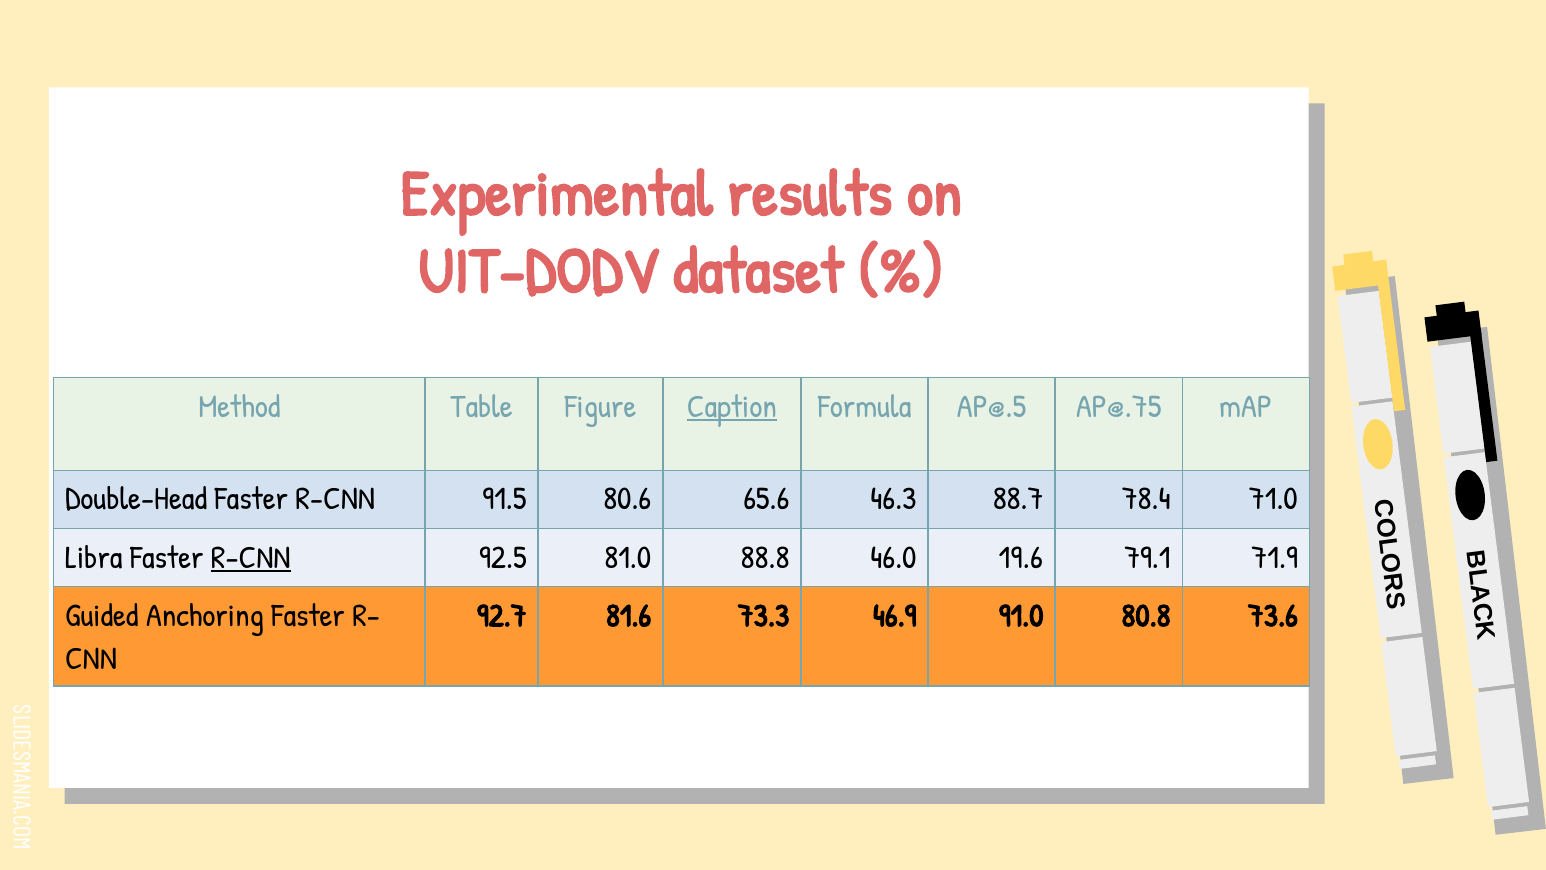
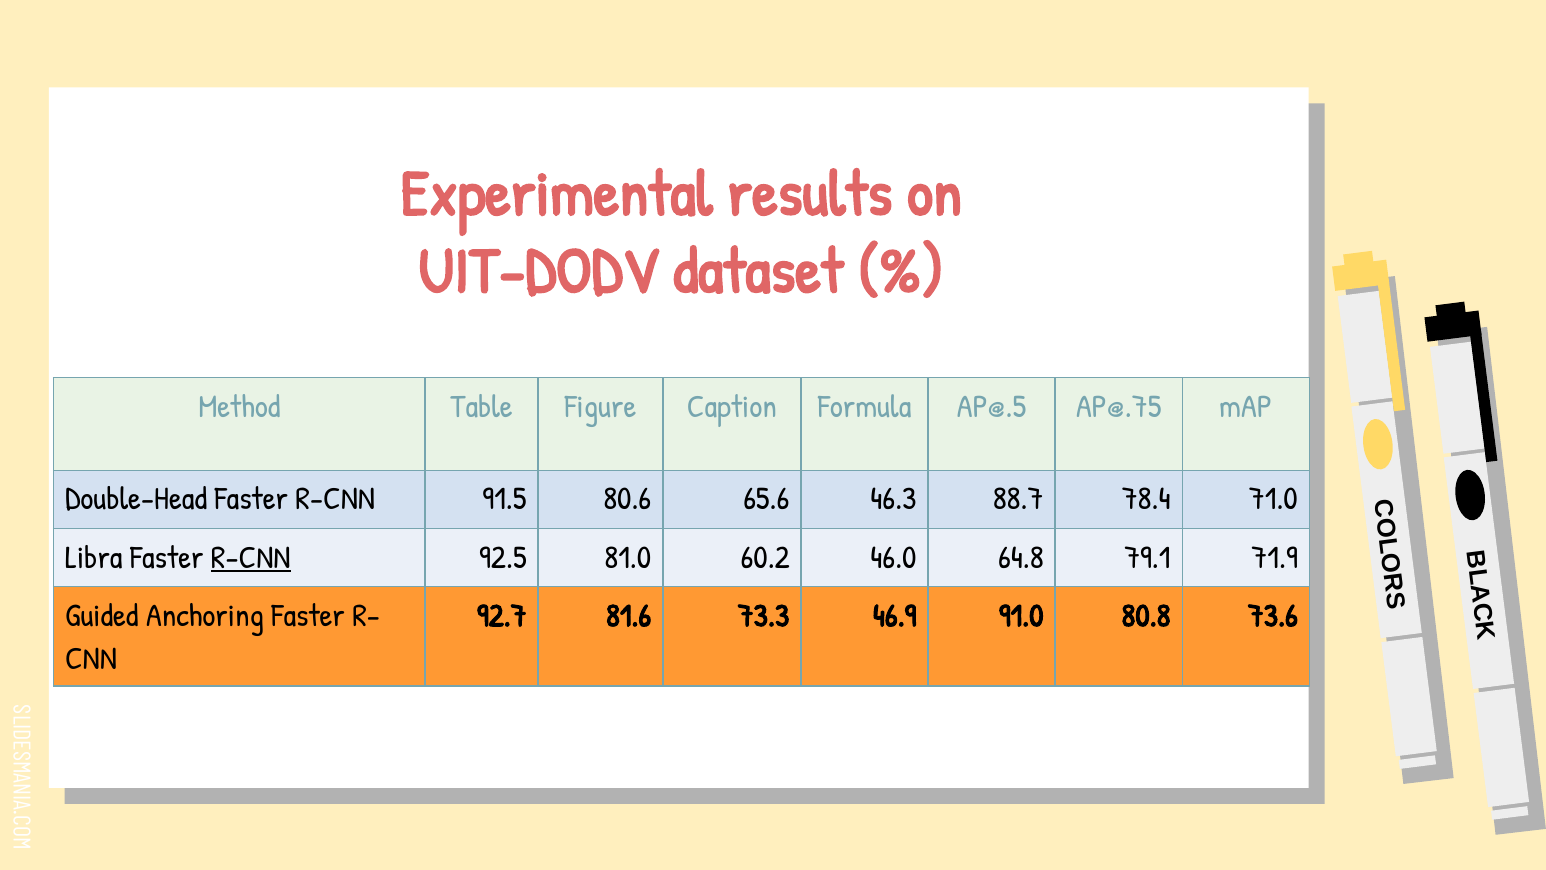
Caption underline: present -> none
88.8: 88.8 -> 60.2
19.6: 19.6 -> 64.8
